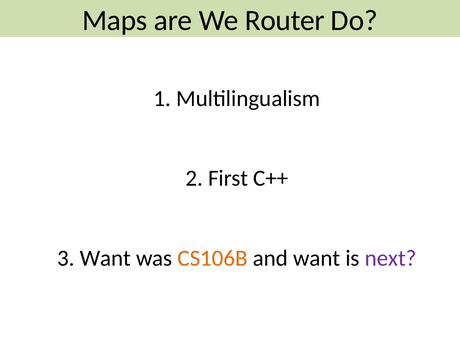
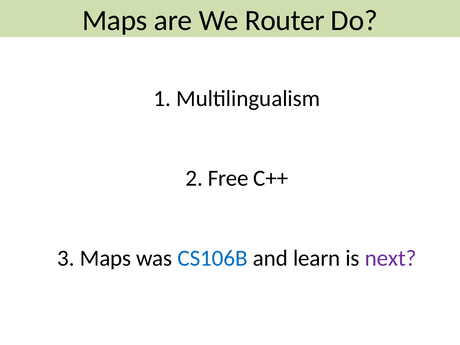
First: First -> Free
3 Want: Want -> Maps
CS106B colour: orange -> blue
and want: want -> learn
